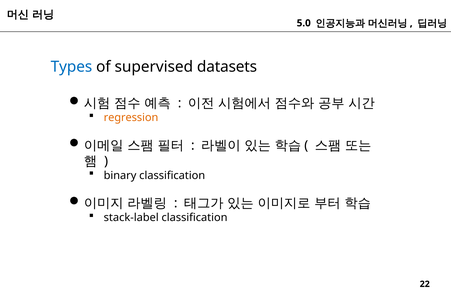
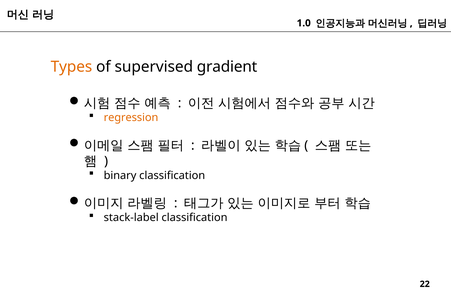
5.0: 5.0 -> 1.0
Types colour: blue -> orange
datasets: datasets -> gradient
